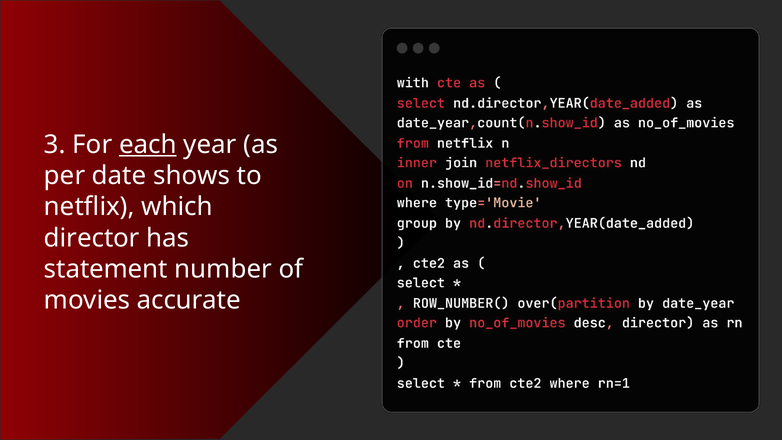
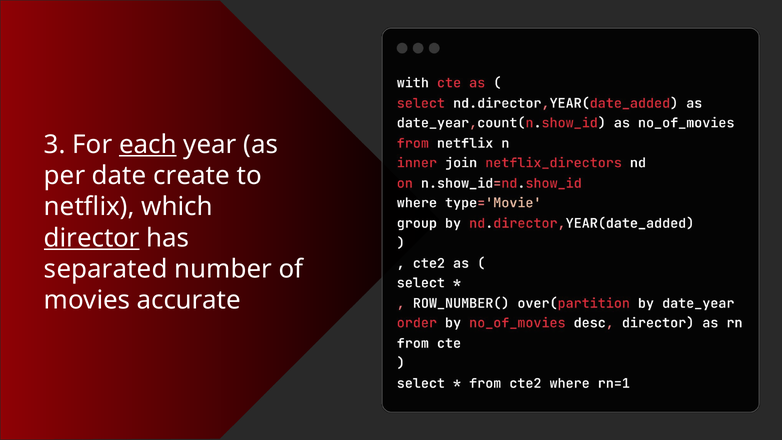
shows: shows -> create
director underline: none -> present
statement: statement -> separated
